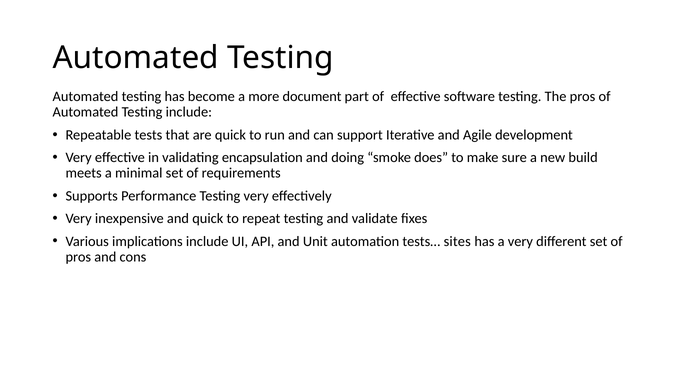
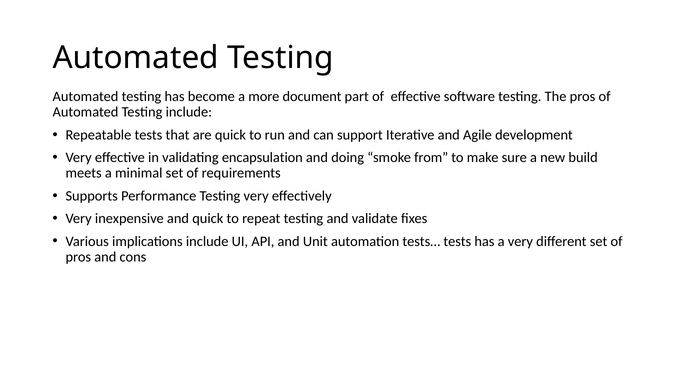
does: does -> from
tests… sites: sites -> tests
